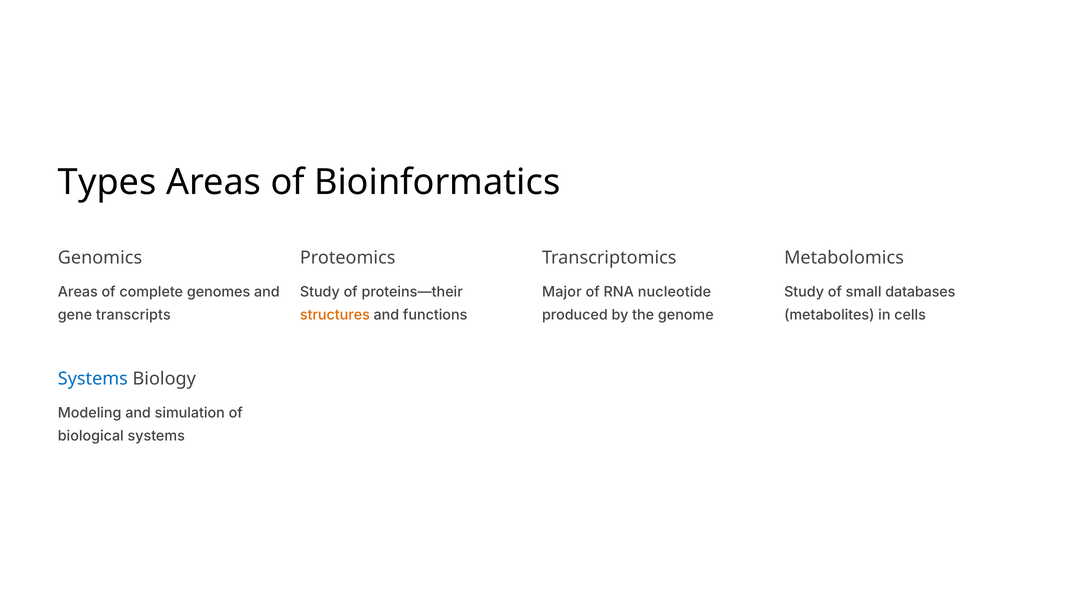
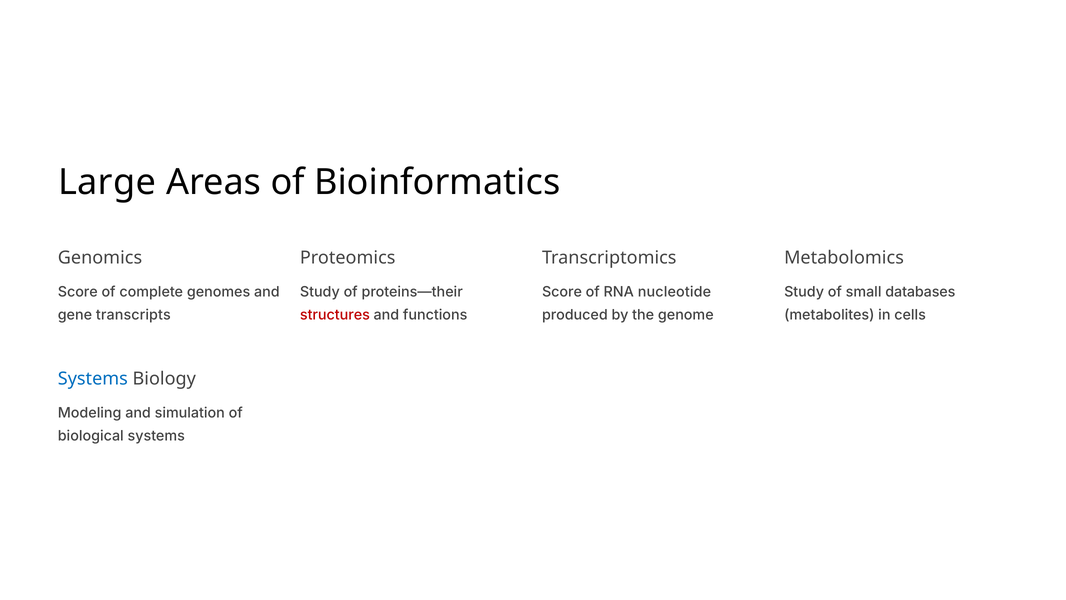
Types: Types -> Large
Areas at (78, 292): Areas -> Score
Major at (562, 292): Major -> Score
structures colour: orange -> red
